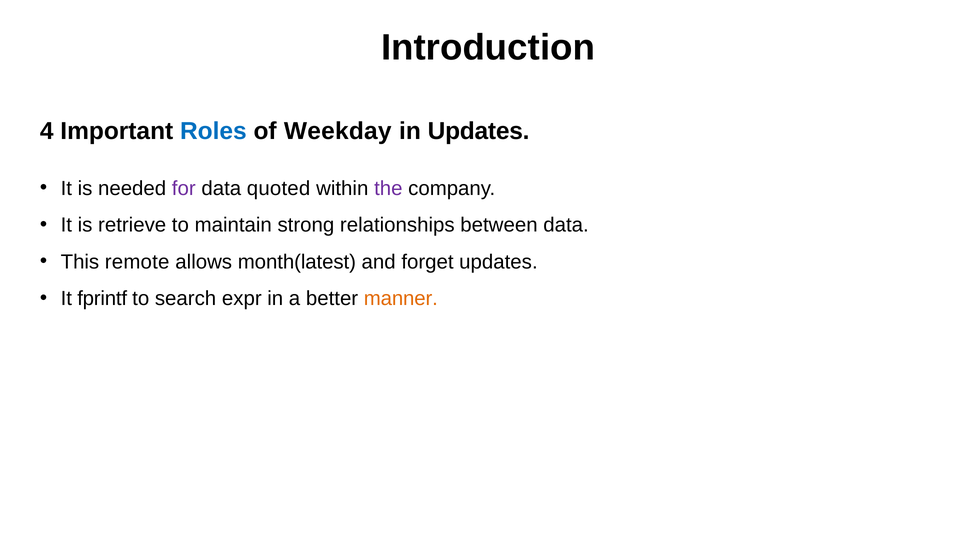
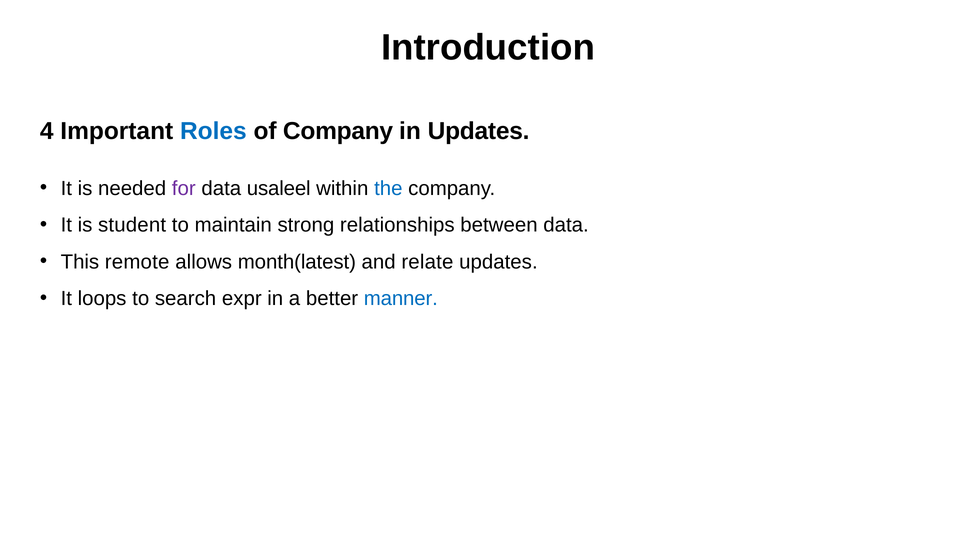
of Weekday: Weekday -> Company
quoted: quoted -> usaleel
the colour: purple -> blue
retrieve: retrieve -> student
forget: forget -> relate
fprintf: fprintf -> loops
manner colour: orange -> blue
